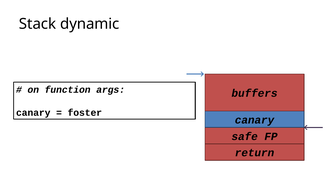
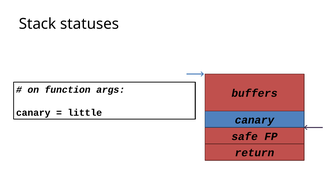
dynamic: dynamic -> statuses
foster: foster -> little
